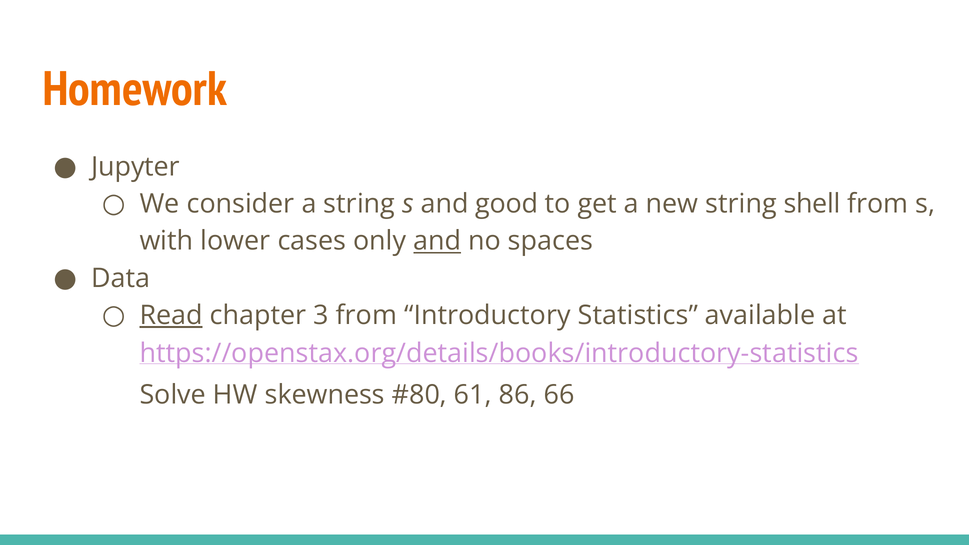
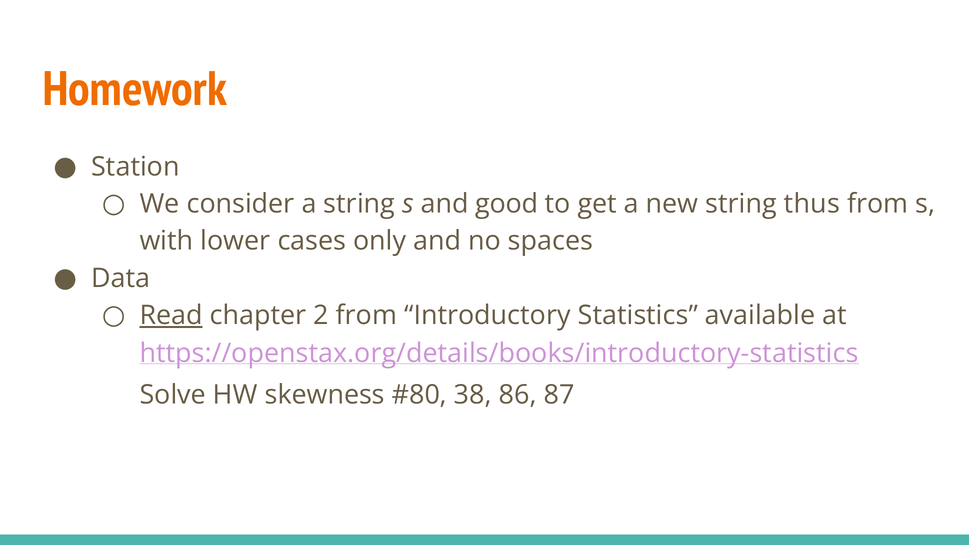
Jupyter: Jupyter -> Station
shell: shell -> thus
and at (437, 241) underline: present -> none
3: 3 -> 2
61: 61 -> 38
66: 66 -> 87
